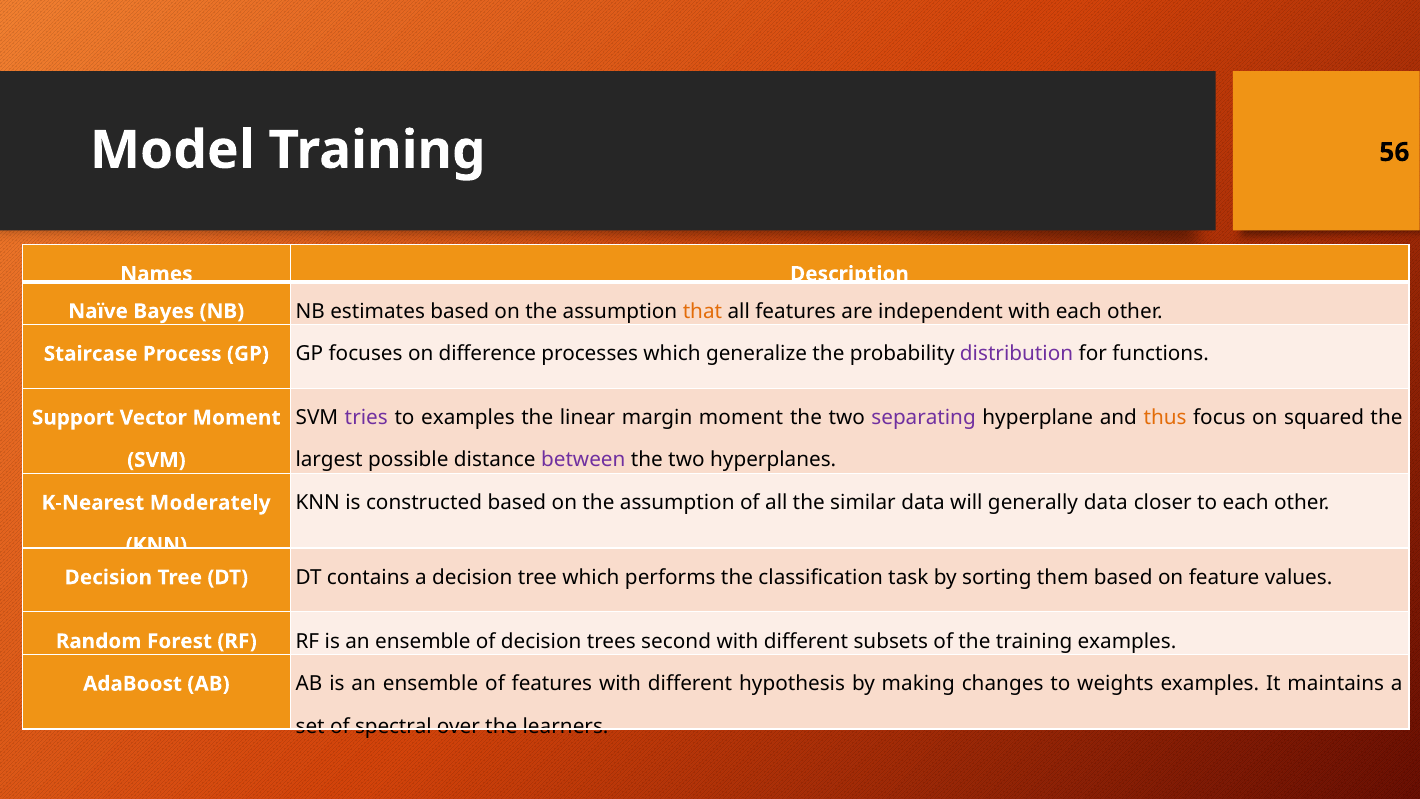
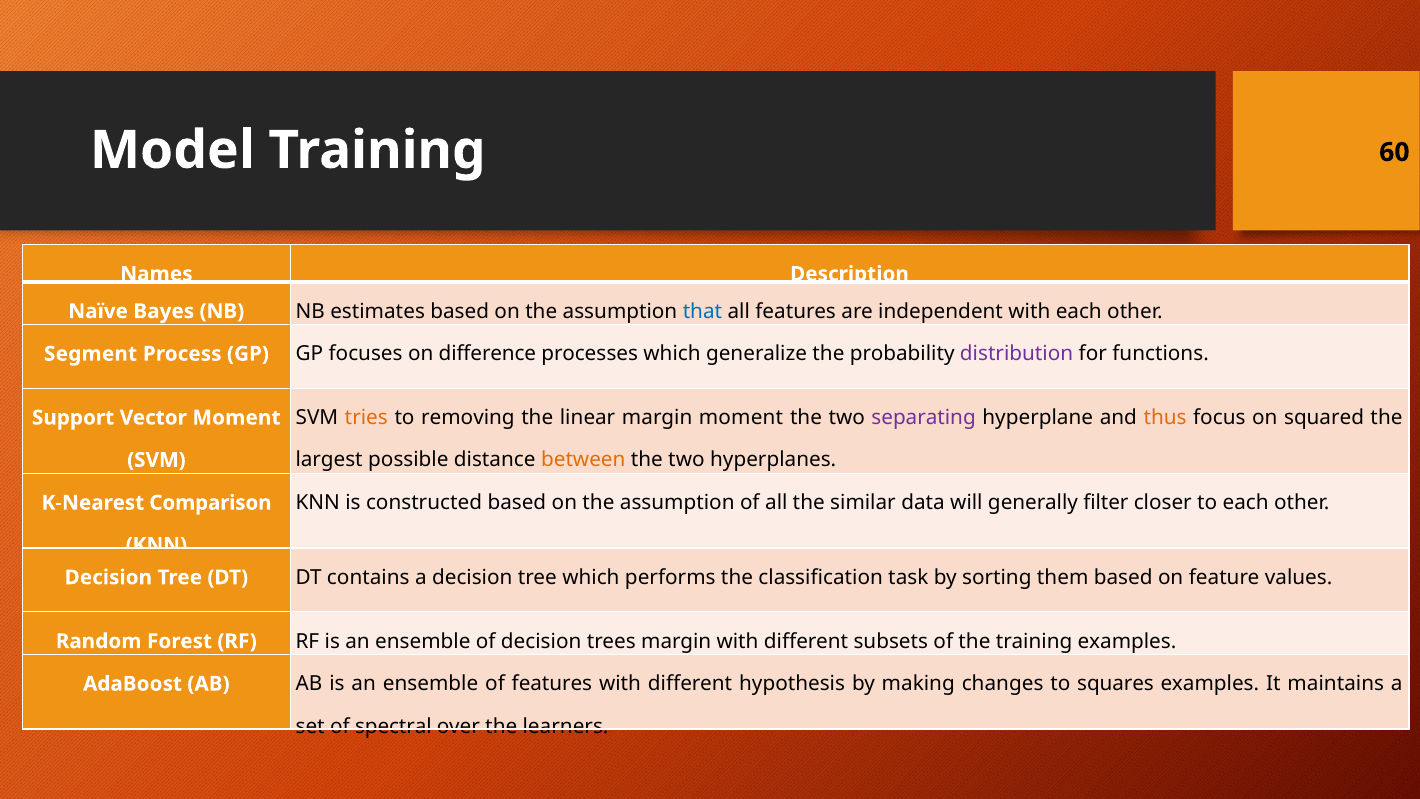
56: 56 -> 60
that colour: orange -> blue
Staircase: Staircase -> Segment
tries colour: purple -> orange
to examples: examples -> removing
between colour: purple -> orange
generally data: data -> filter
Moderately: Moderately -> Comparison
trees second: second -> margin
weights: weights -> squares
